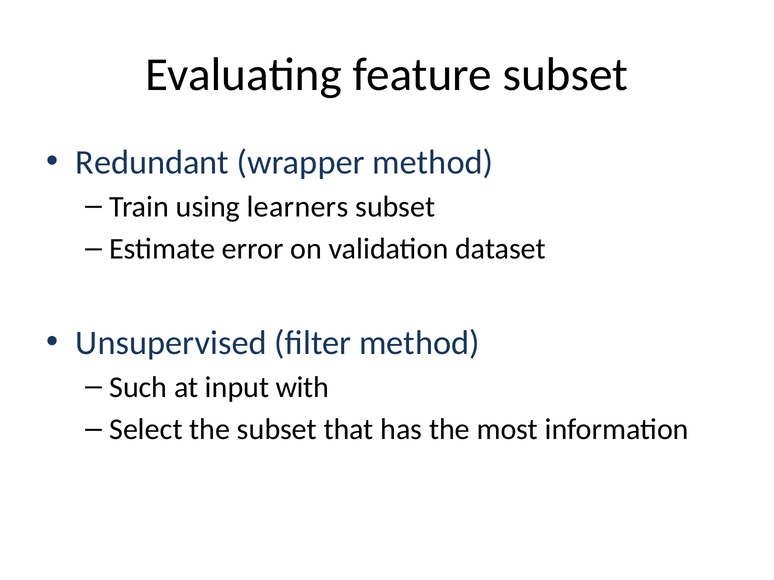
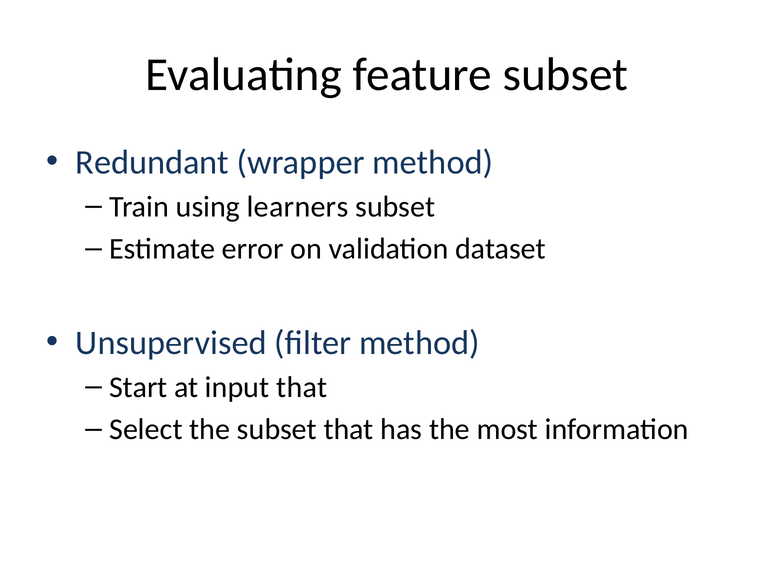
Such: Such -> Start
input with: with -> that
